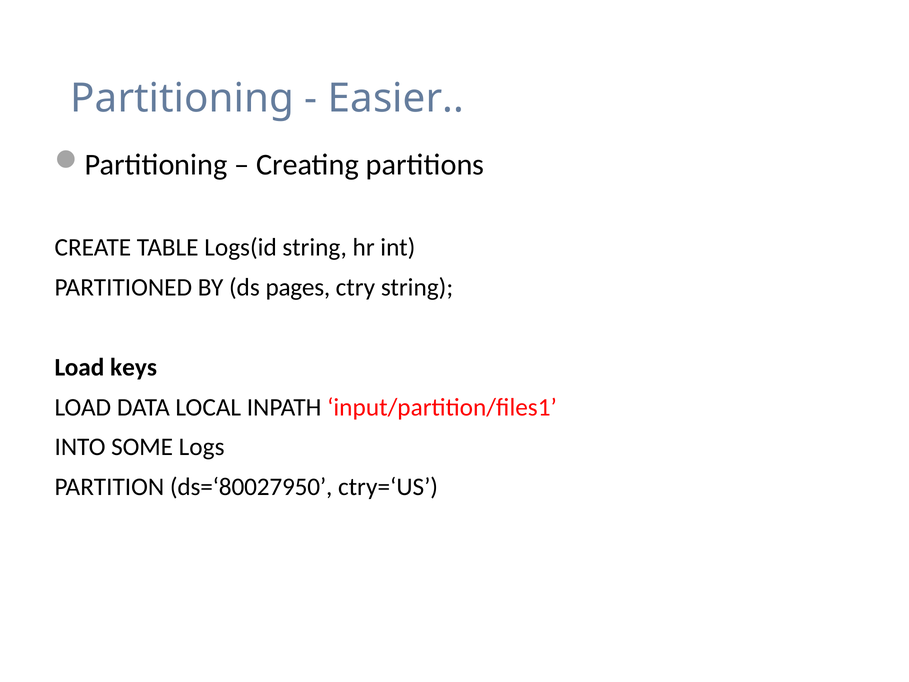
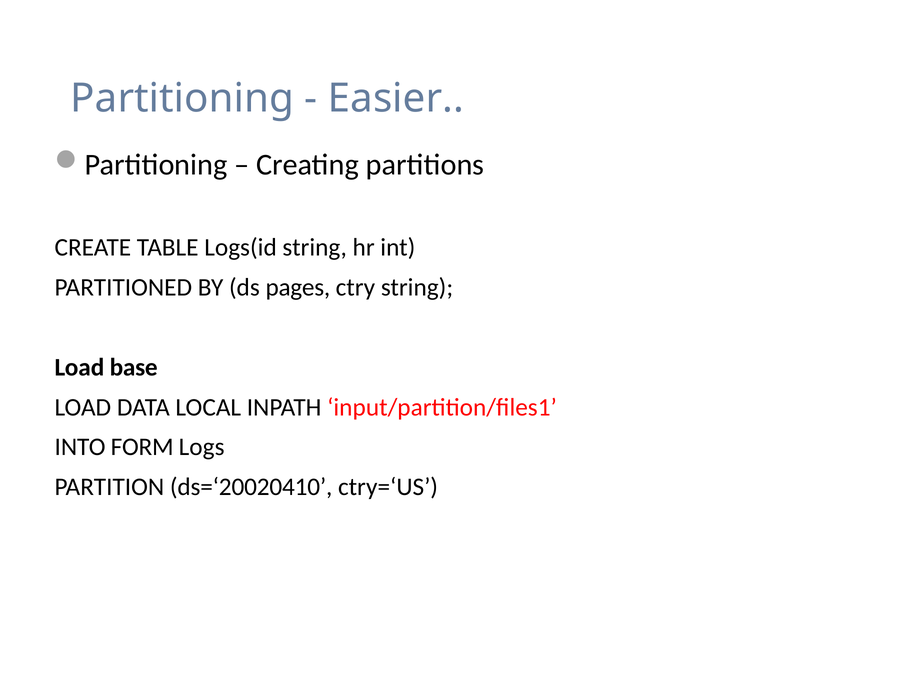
keys: keys -> base
SOME: SOME -> FORM
ds=‘80027950: ds=‘80027950 -> ds=‘20020410
